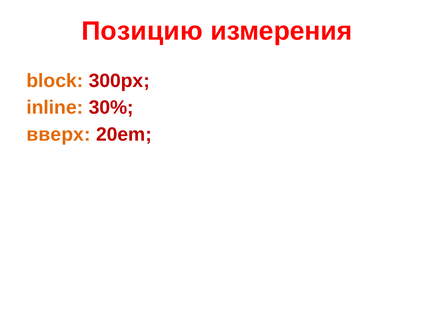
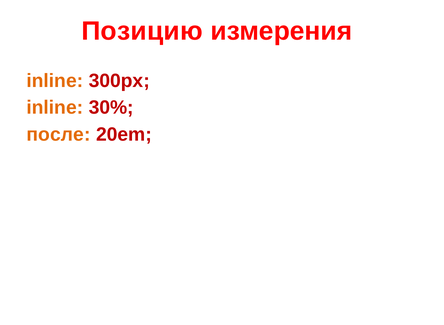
block at (55, 81): block -> inline
вверх: вверх -> после
